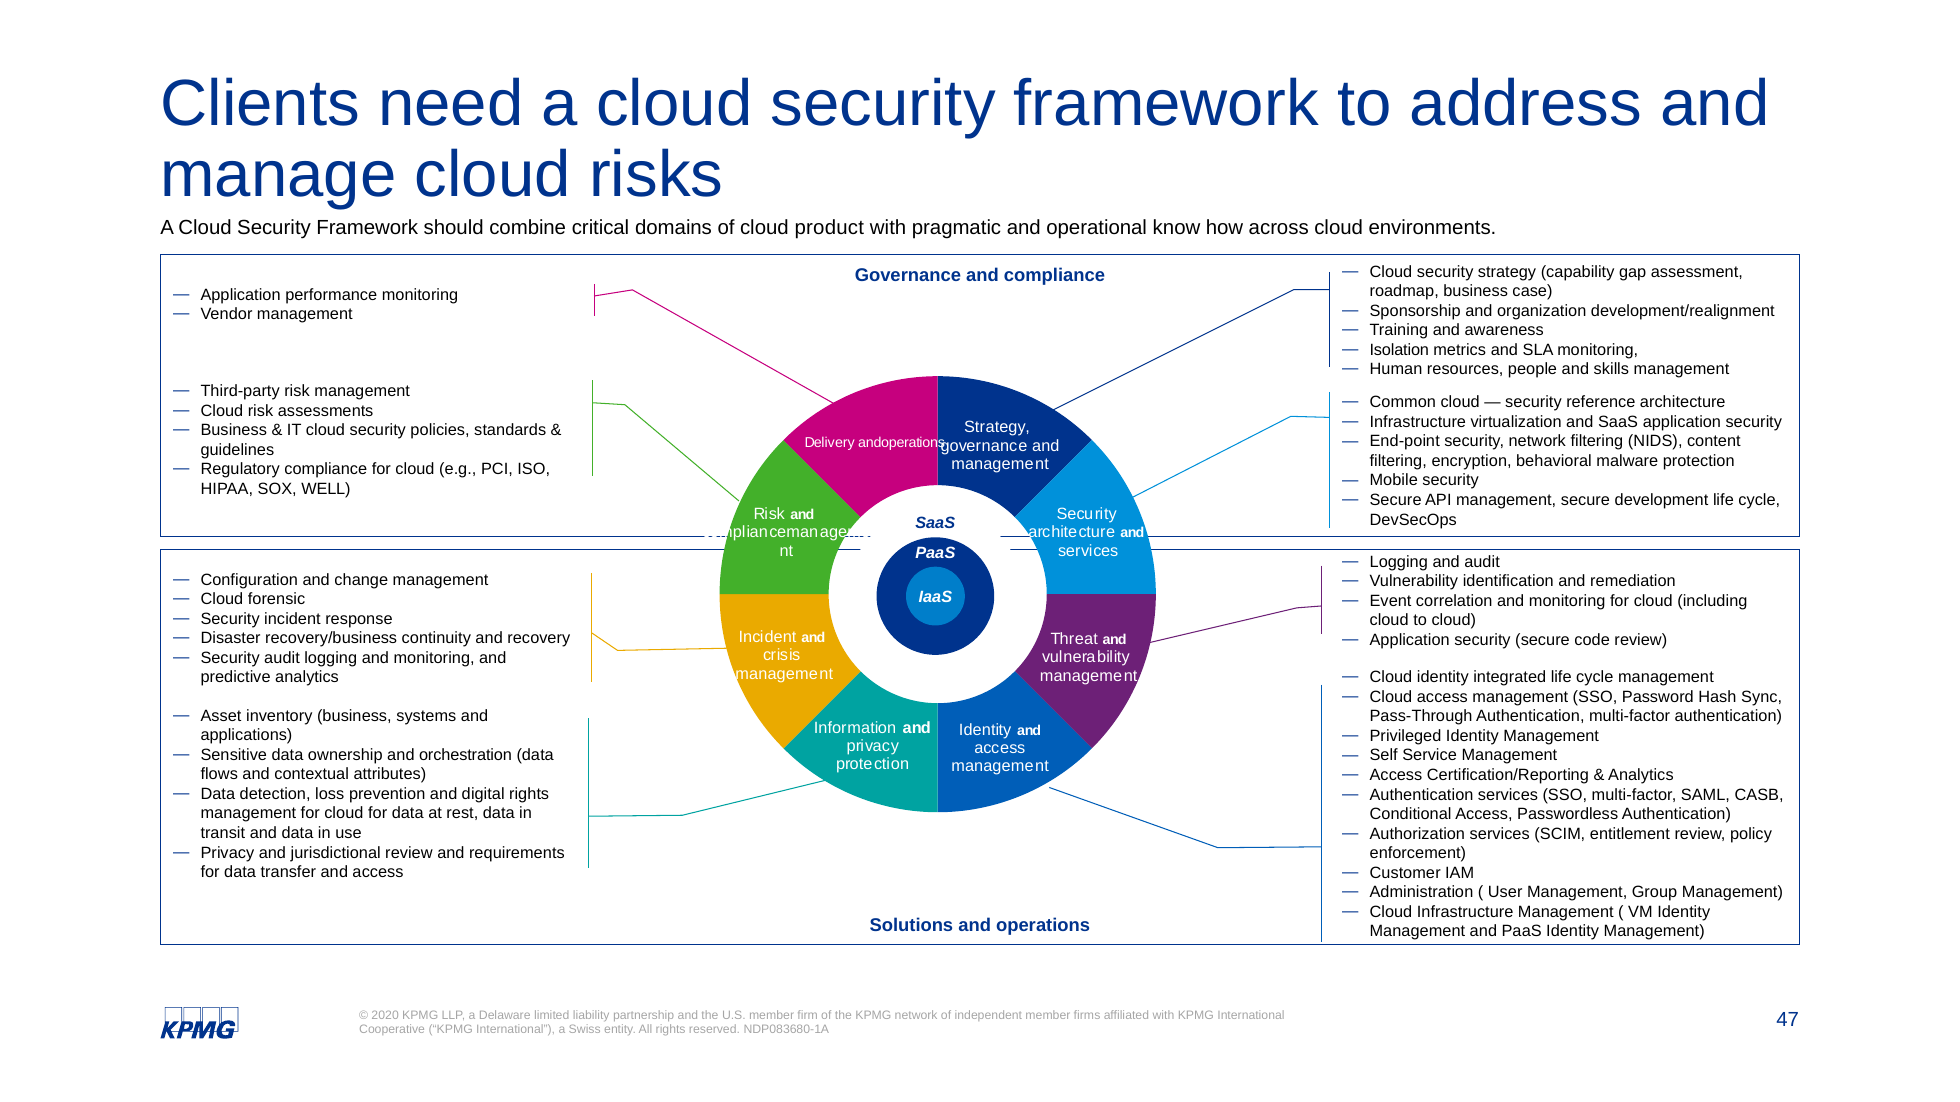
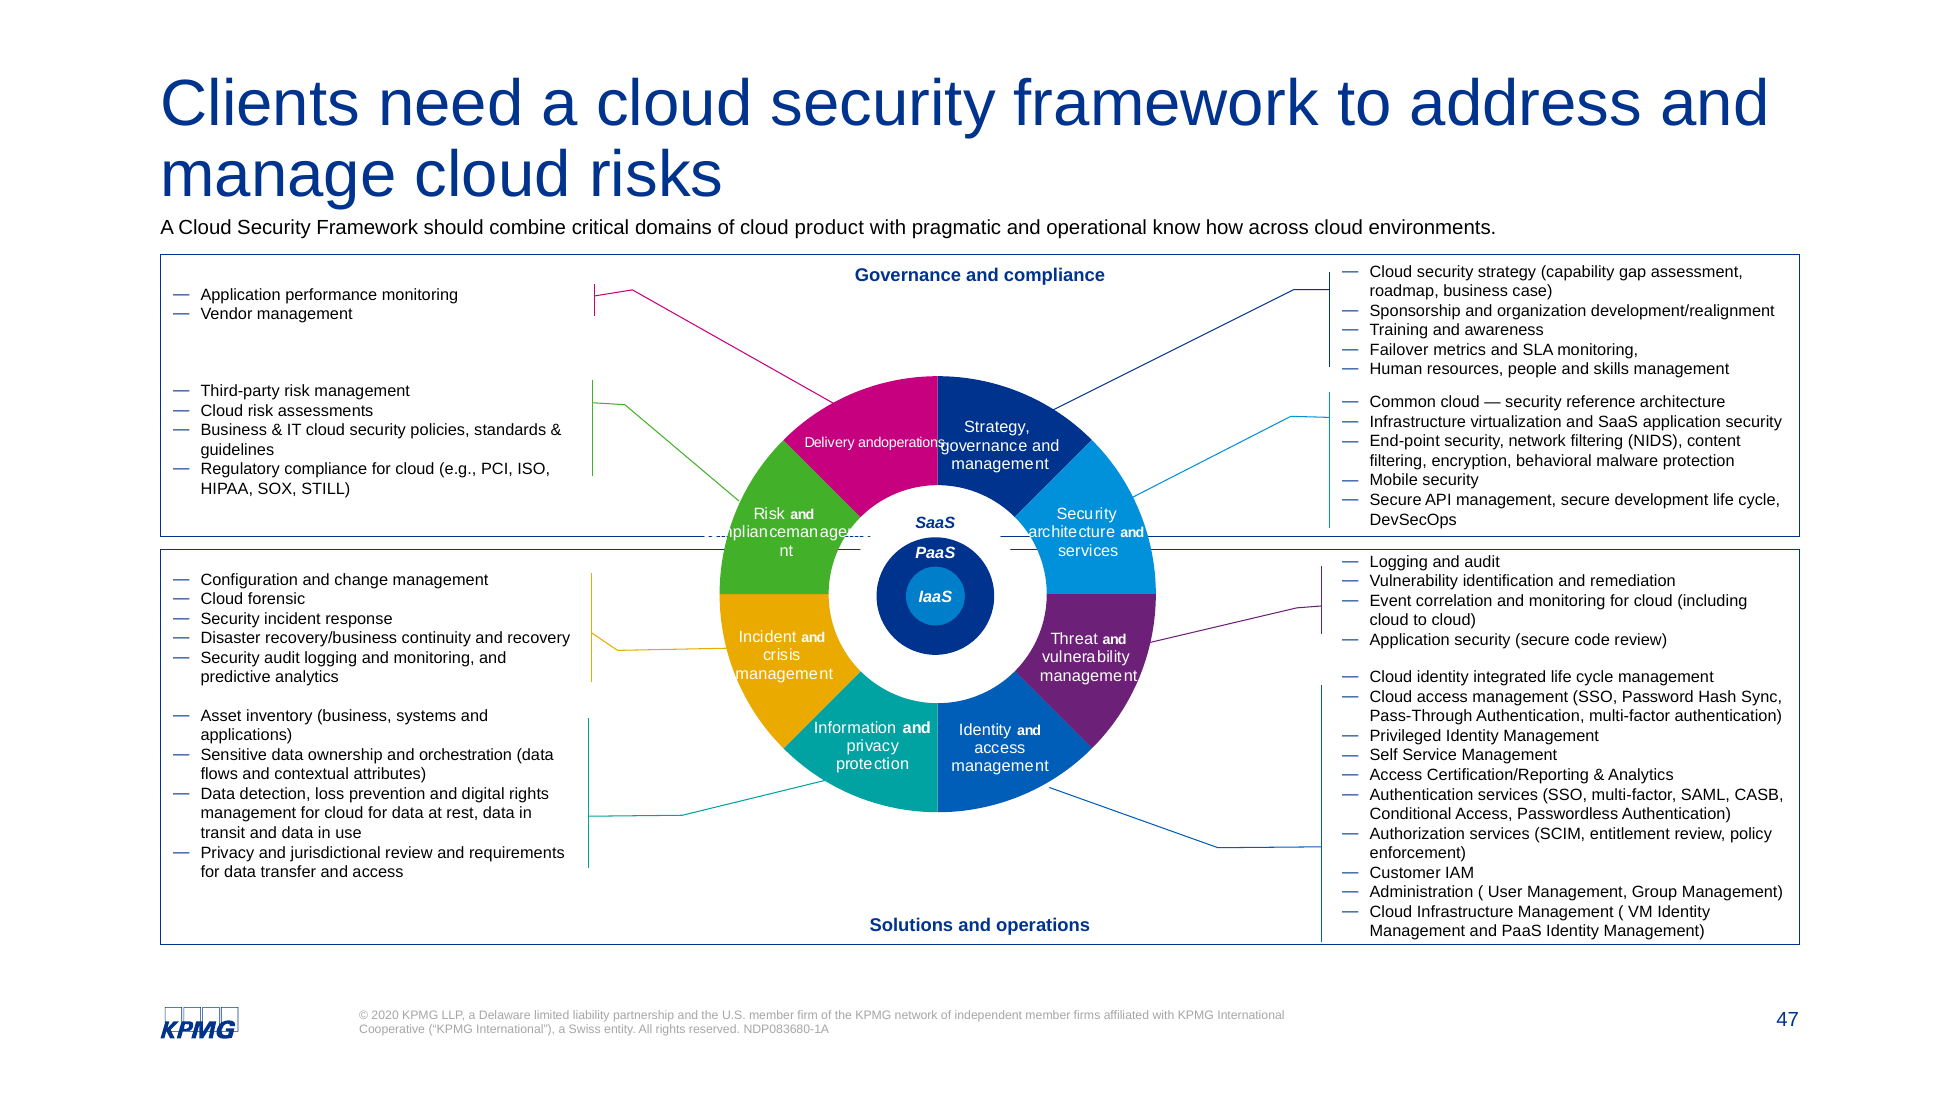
Isolation: Isolation -> Failover
WELL: WELL -> STILL
